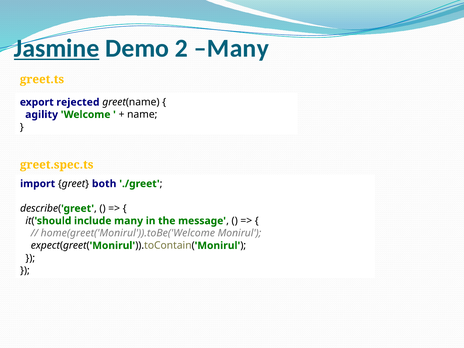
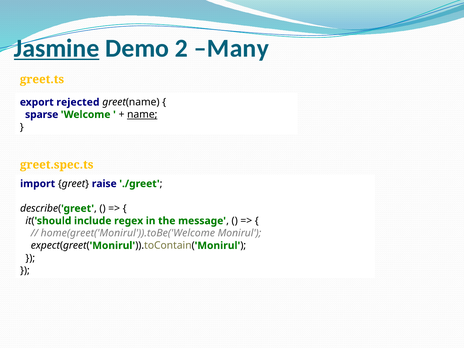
agility: agility -> sparse
name underline: none -> present
both: both -> raise
include many: many -> regex
